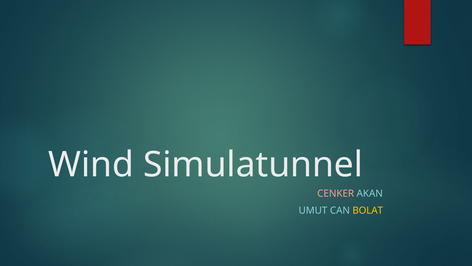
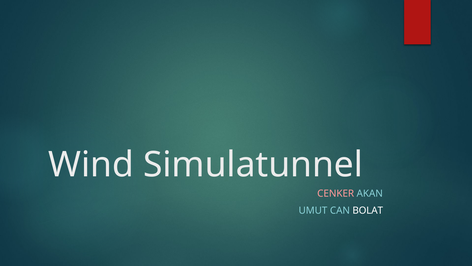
BOLAT colour: yellow -> white
